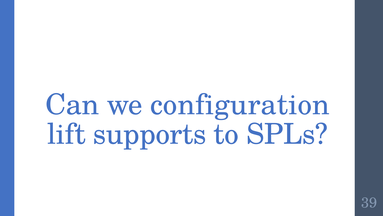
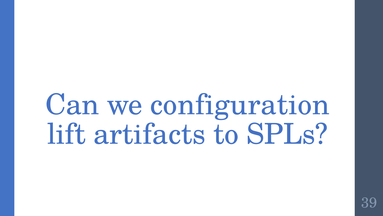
supports: supports -> artifacts
